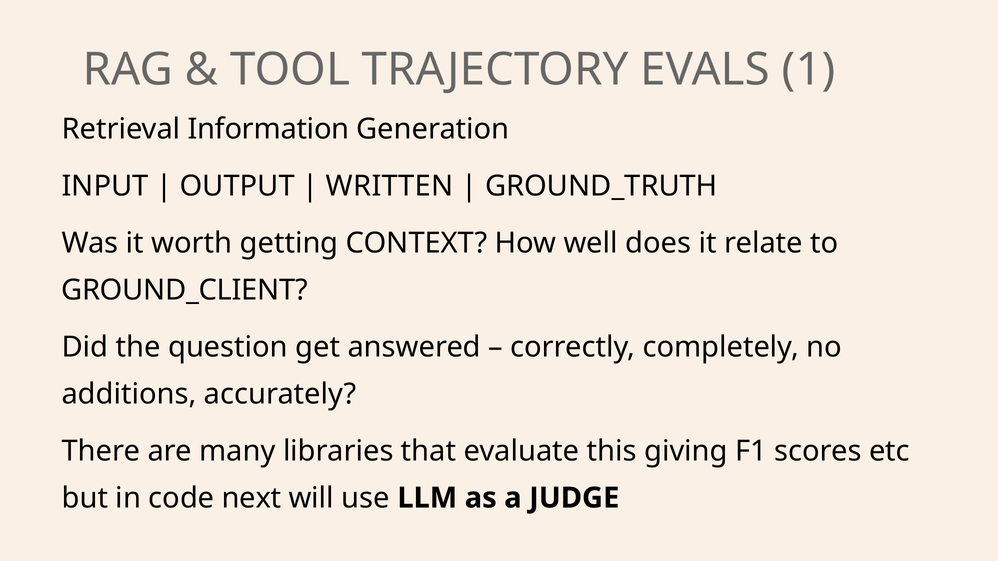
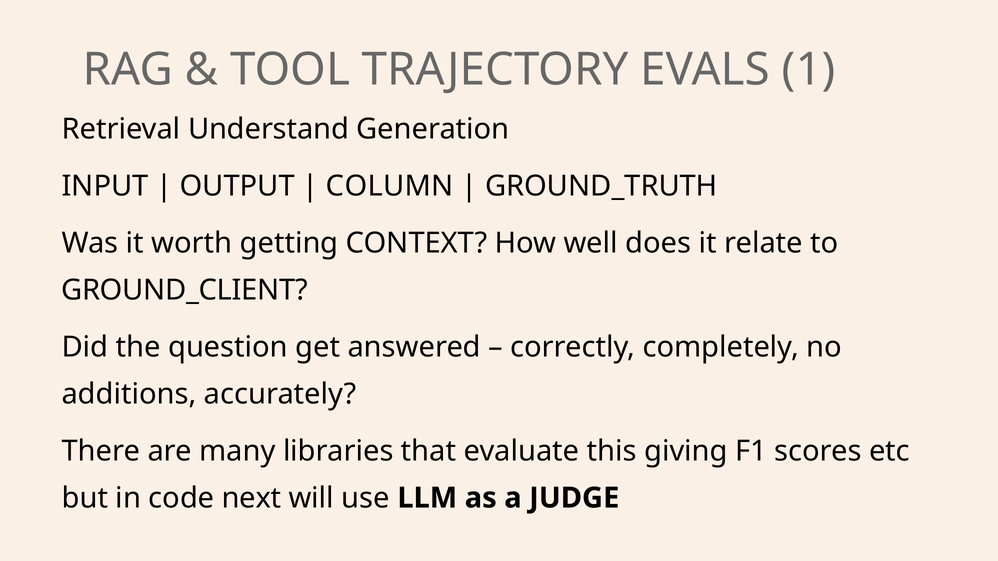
Information: Information -> Understand
WRITTEN: WRITTEN -> COLUMN
